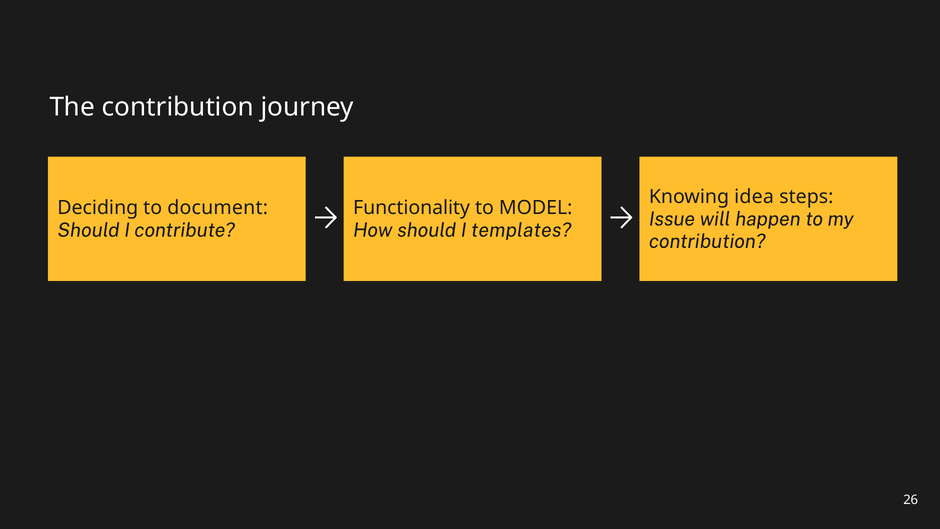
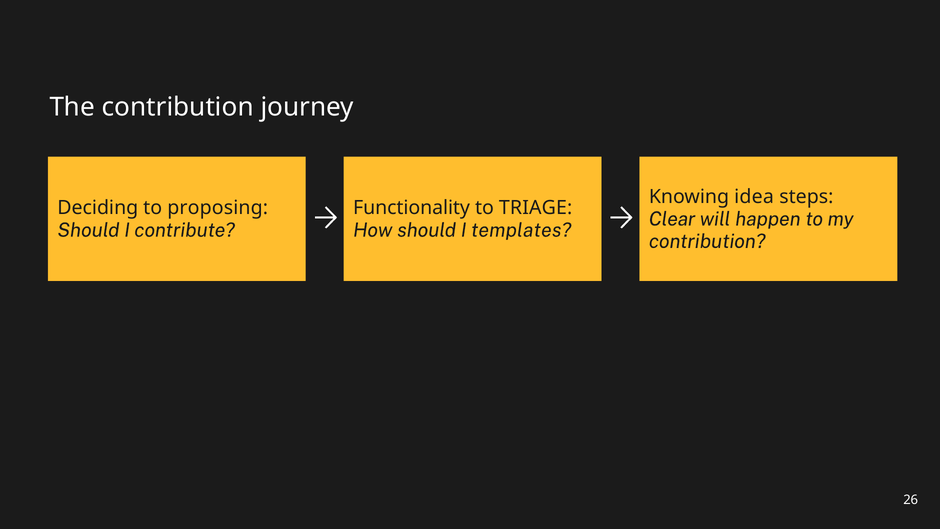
document: document -> proposing
MODEL: MODEL -> TRIAGE
Issue: Issue -> Clear
